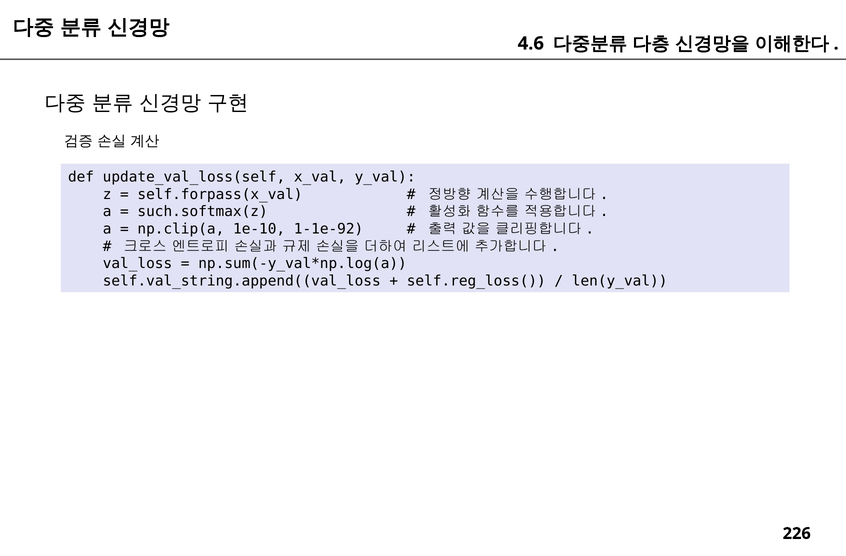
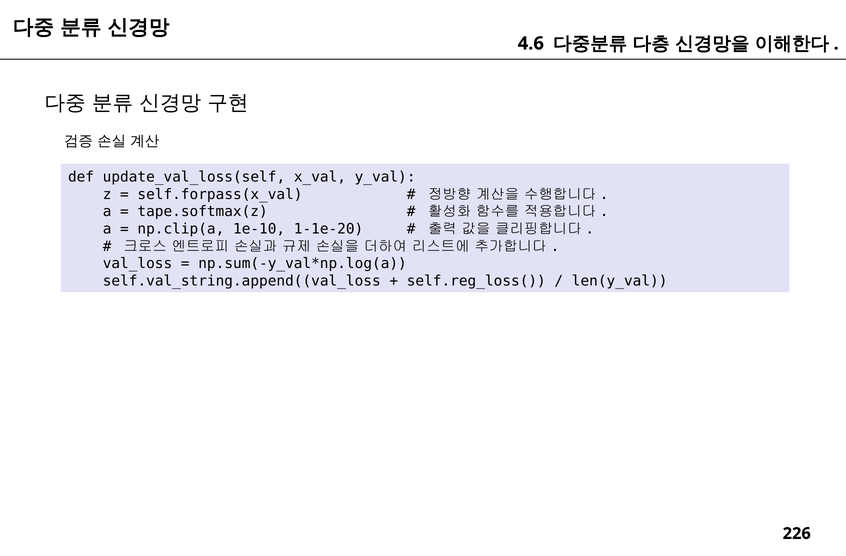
such.softmax(z: such.softmax(z -> tape.softmax(z
1-1e-92: 1-1e-92 -> 1-1e-20
